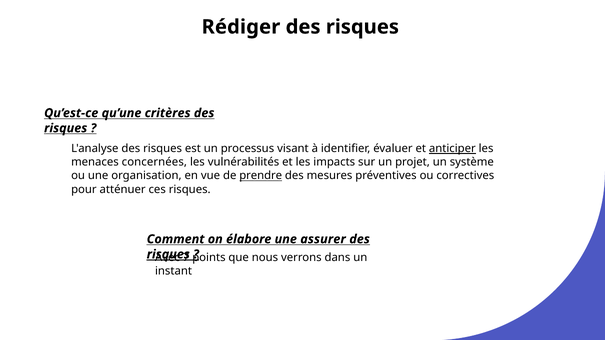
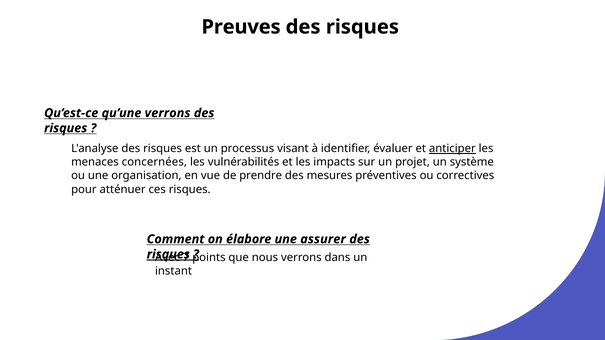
Rédiger: Rédiger -> Preuves
qu’une critères: critères -> verrons
prendre underline: present -> none
